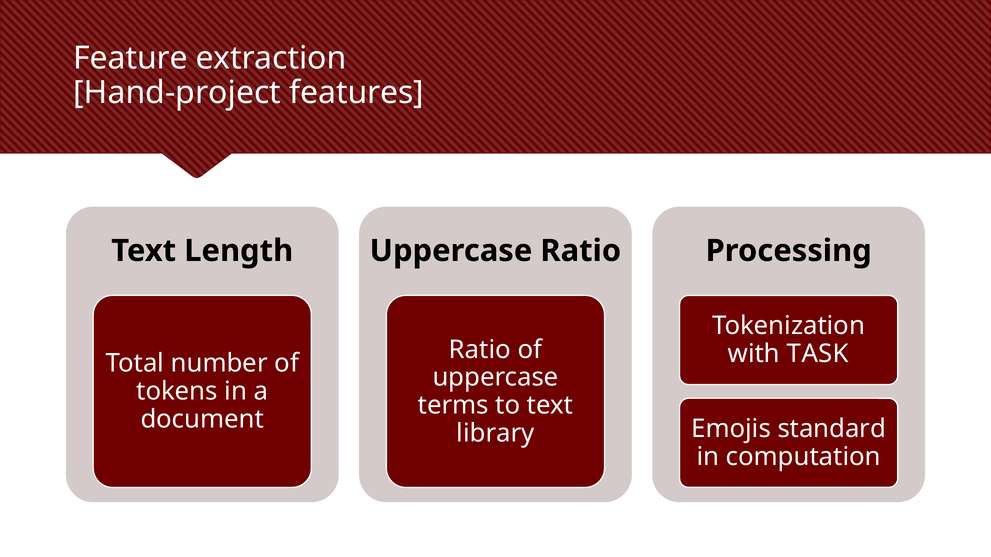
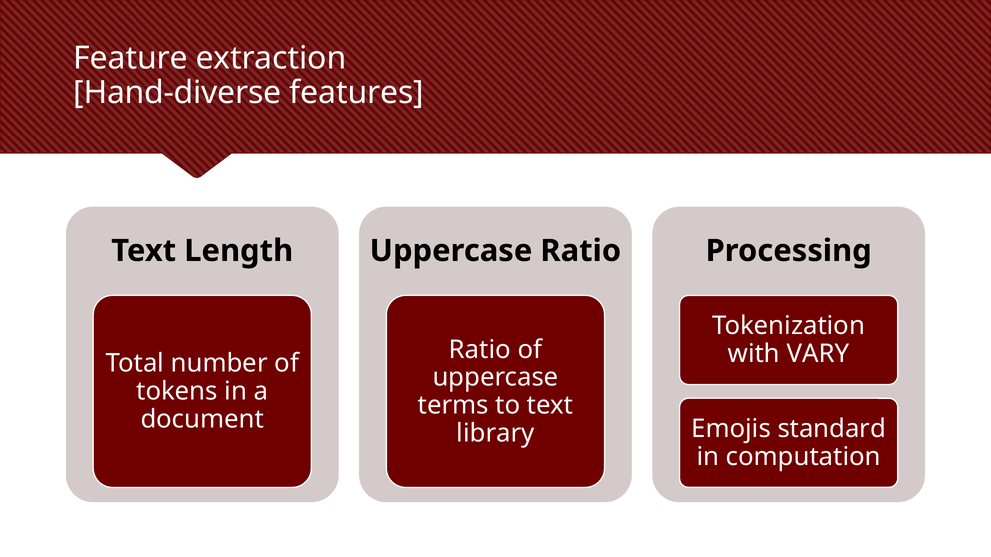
Hand-project: Hand-project -> Hand-diverse
TASK: TASK -> VARY
